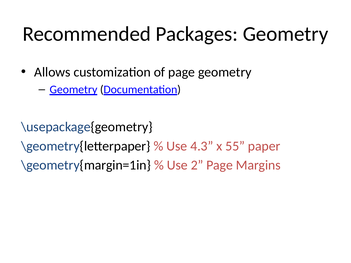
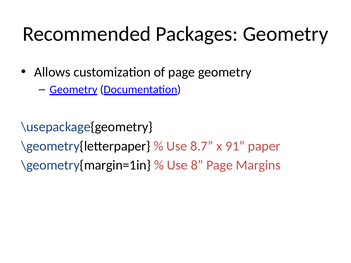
4.3: 4.3 -> 8.7
55: 55 -> 91
2: 2 -> 8
